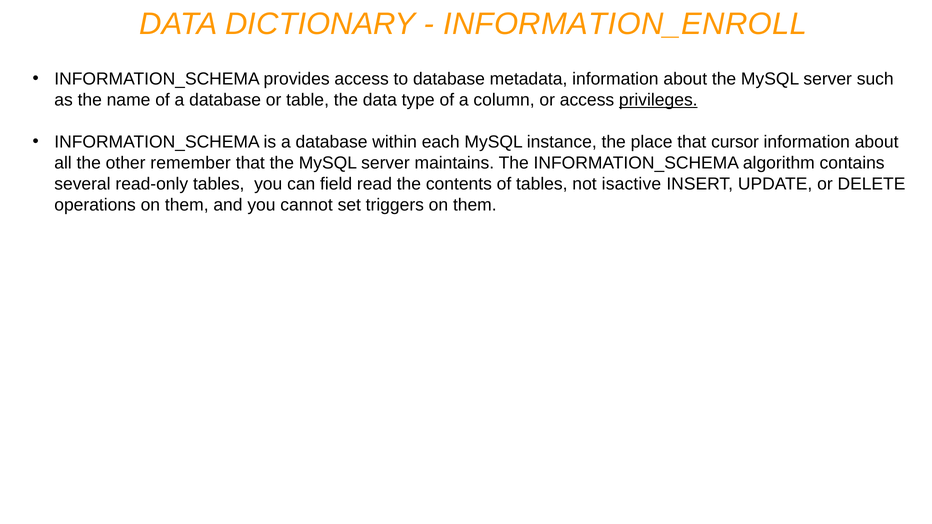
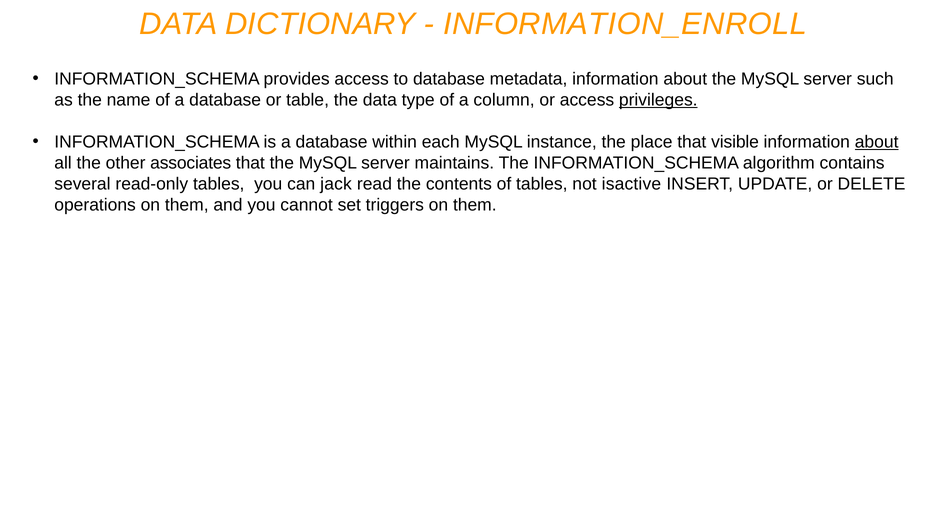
cursor: cursor -> visible
about at (877, 142) underline: none -> present
remember: remember -> associates
field: field -> jack
